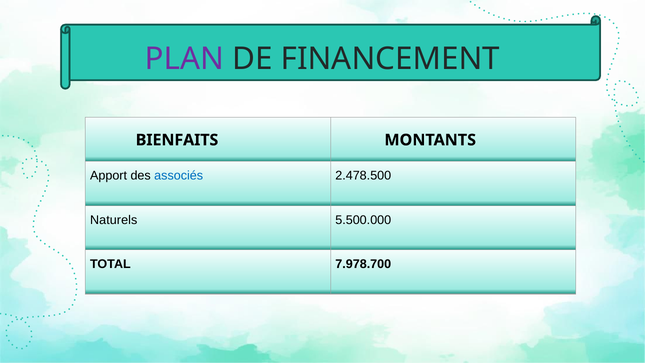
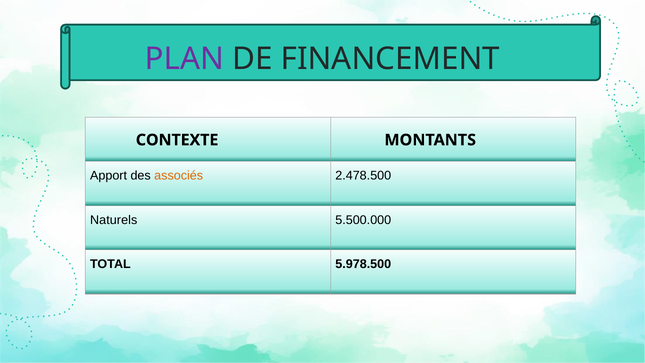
BIENFAITS: BIENFAITS -> CONTEXTE
associés colour: blue -> orange
7.978.700: 7.978.700 -> 5.978.500
